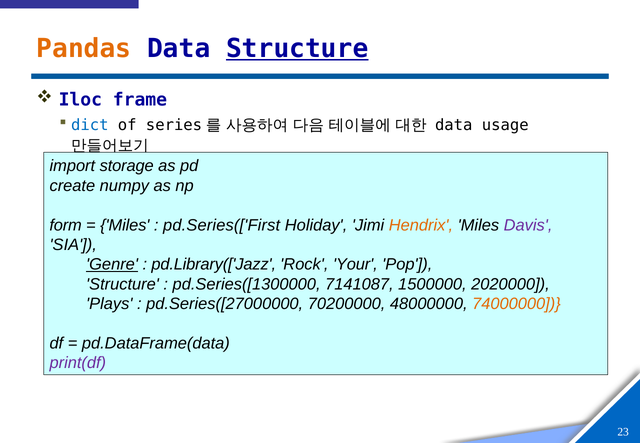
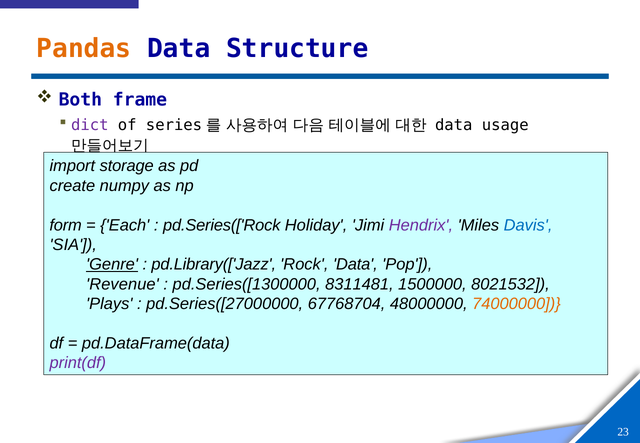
Structure at (297, 48) underline: present -> none
Iloc: Iloc -> Both
dict colour: blue -> purple
Miles at (125, 225): Miles -> Each
pd.Series(['First: pd.Series(['First -> pd.Series(['Rock
Hendrix colour: orange -> purple
Davis colour: purple -> blue
Rock Your: Your -> Data
Structure at (123, 284): Structure -> Revenue
7141087: 7141087 -> 8311481
2020000: 2020000 -> 8021532
70200000: 70200000 -> 67768704
